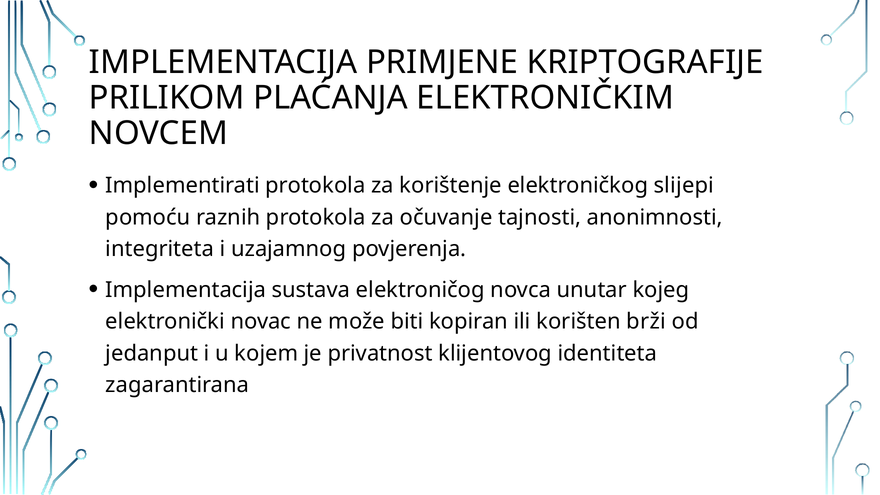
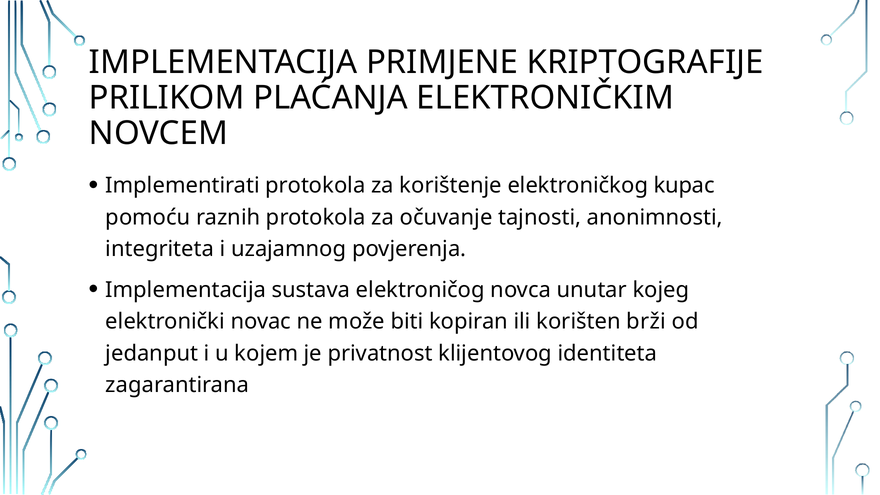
slijepi: slijepi -> kupac
